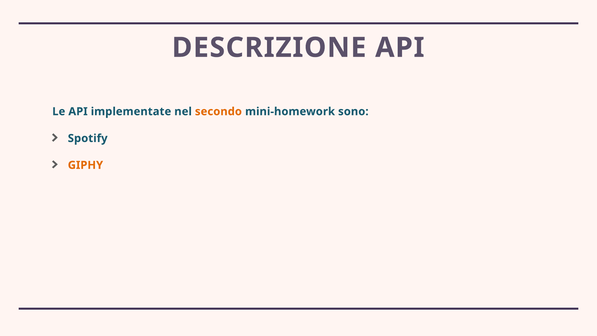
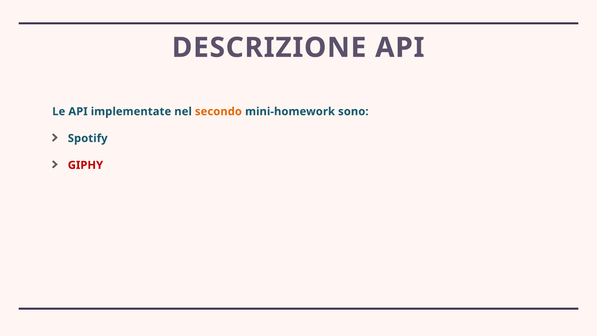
GIPHY colour: orange -> red
